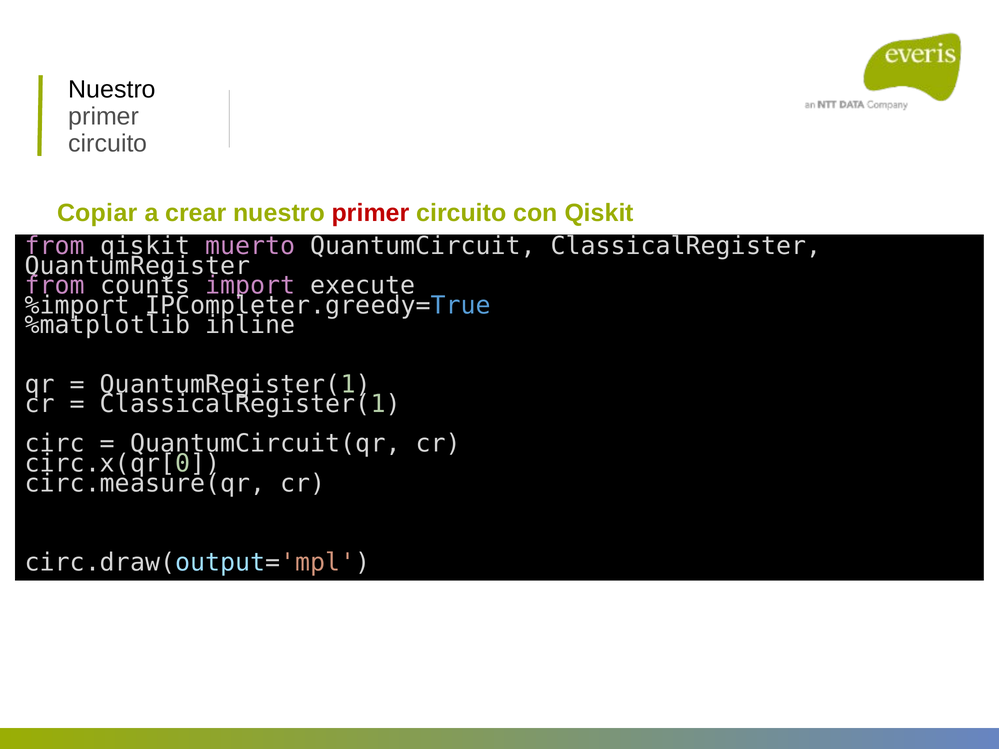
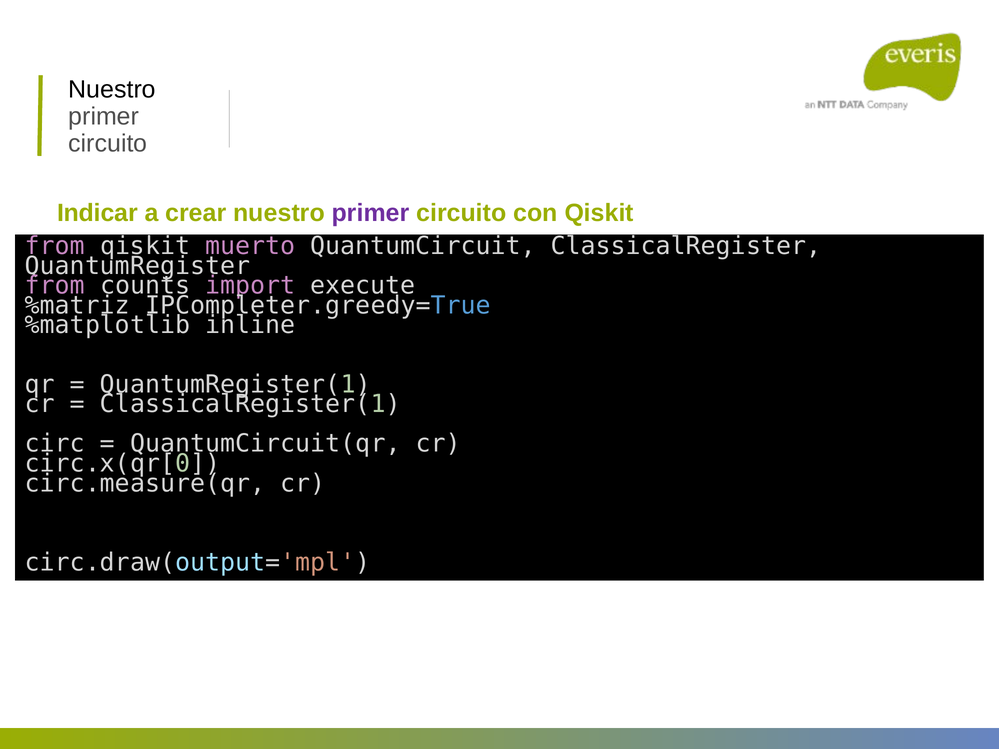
Copiar: Copiar -> Indicar
primer at (371, 213) colour: red -> purple
%import: %import -> %matriz
